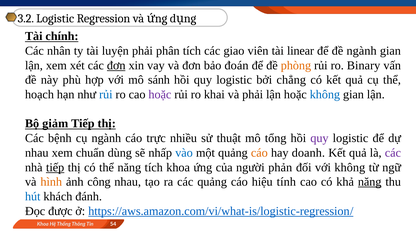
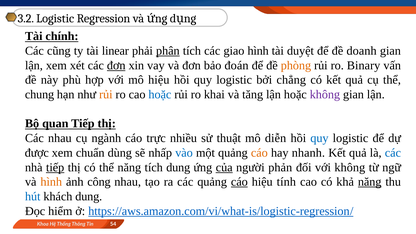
nhân: nhân -> cũng
luyện: luyện -> linear
phân underline: none -> present
giao viên: viên -> hình
linear: linear -> duyệt
đề ngành: ngành -> doanh
mô sánh: sánh -> hiệu
hoạch: hoạch -> chung
rủi at (106, 94) colour: blue -> orange
hoặc at (160, 94) colour: purple -> blue
và phải: phải -> tăng
không at (325, 94) colour: blue -> purple
giảm: giảm -> quan
Các bệnh: bệnh -> nhau
tổng: tổng -> diễn
quy at (319, 138) colour: purple -> blue
nhau at (37, 153): nhau -> được
doanh: doanh -> nhanh
các at (393, 153) colour: purple -> blue
tích khoa: khoa -> dung
của underline: none -> present
cáo at (239, 182) underline: none -> present
khách đánh: đánh -> dung
được: được -> hiểm
